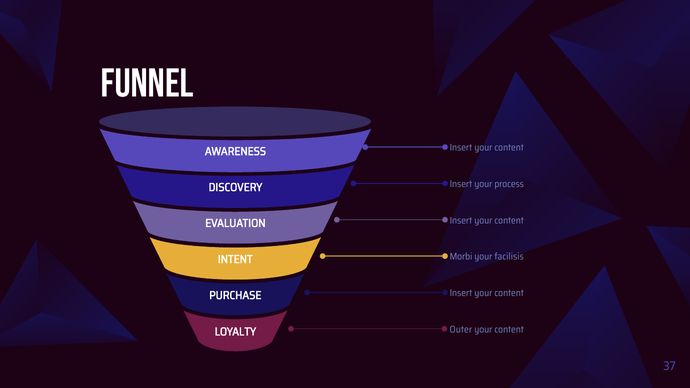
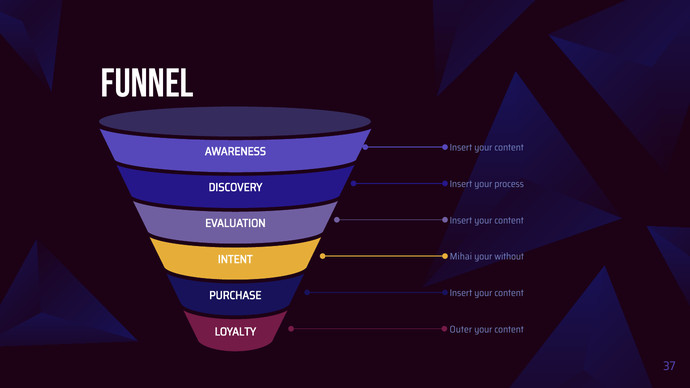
Morbi: Morbi -> Mihai
facilisis: facilisis -> without
